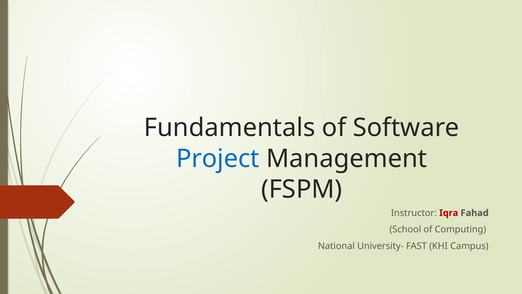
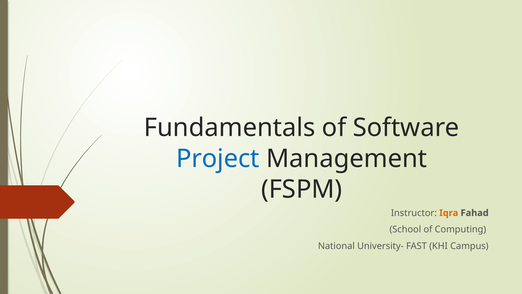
Iqra colour: red -> orange
